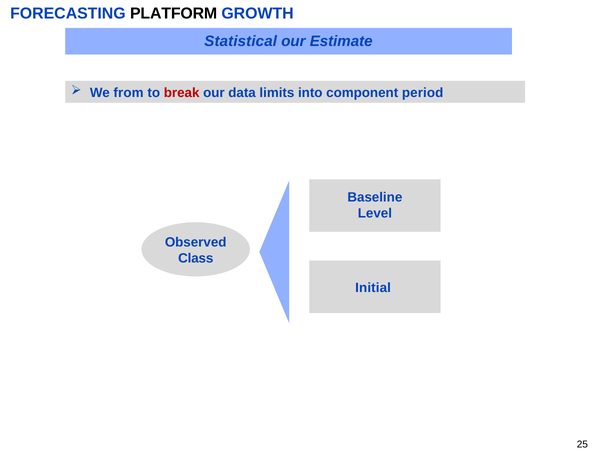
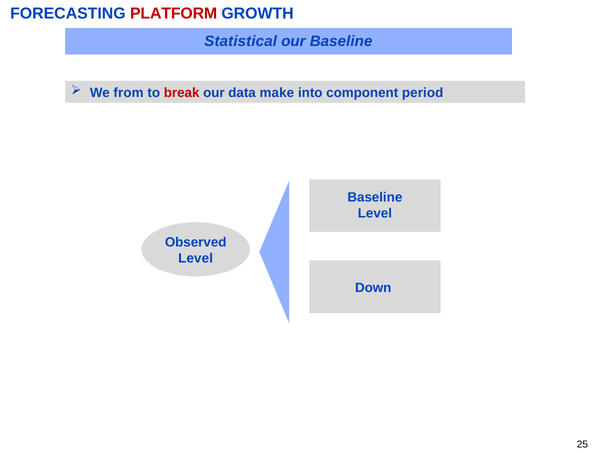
PLATFORM colour: black -> red
our Estimate: Estimate -> Baseline
limits: limits -> make
Class at (196, 258): Class -> Level
Initial: Initial -> Down
